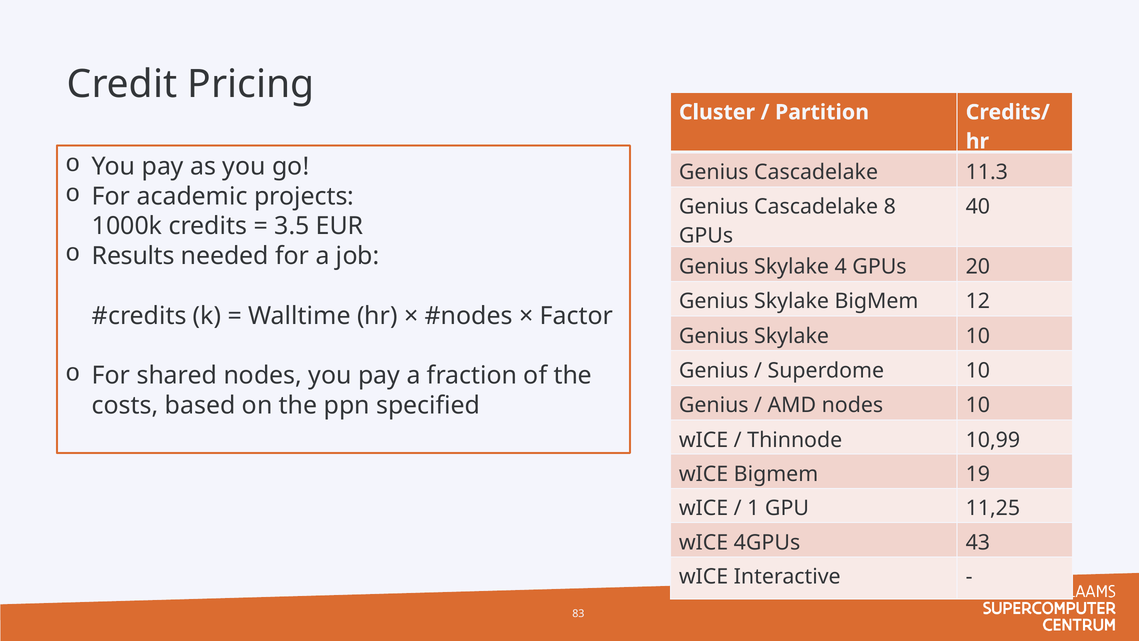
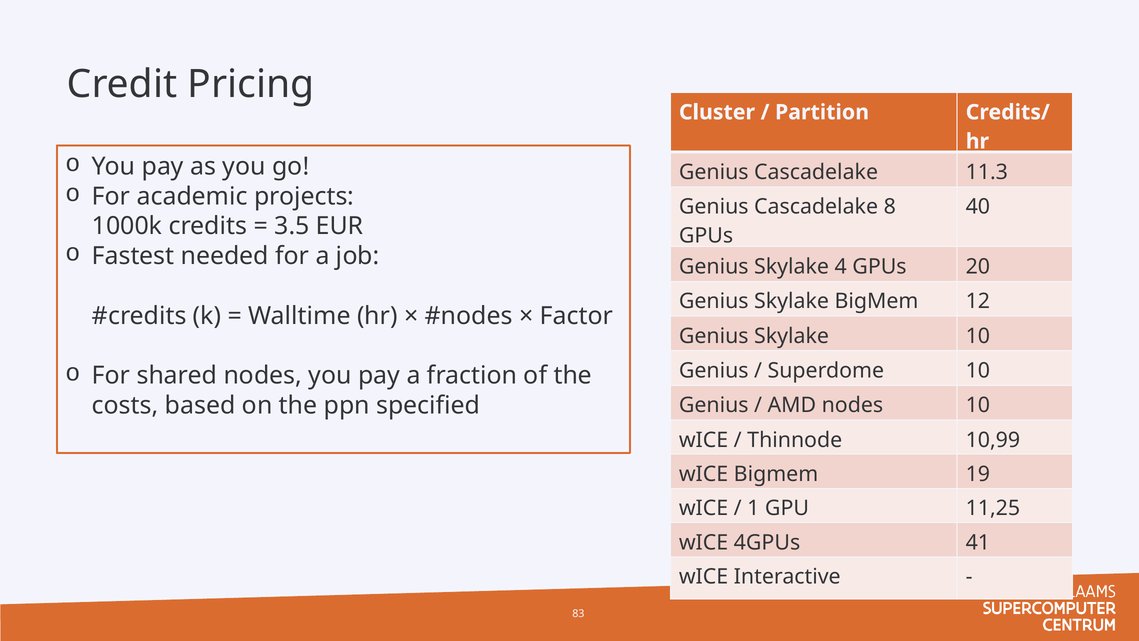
Results: Results -> Fastest
43: 43 -> 41
